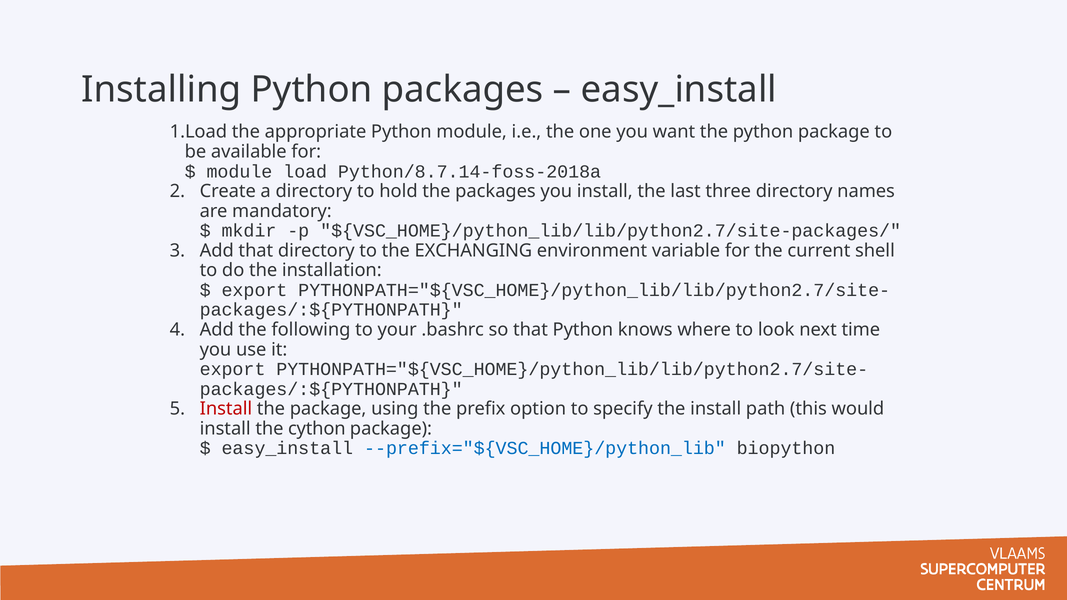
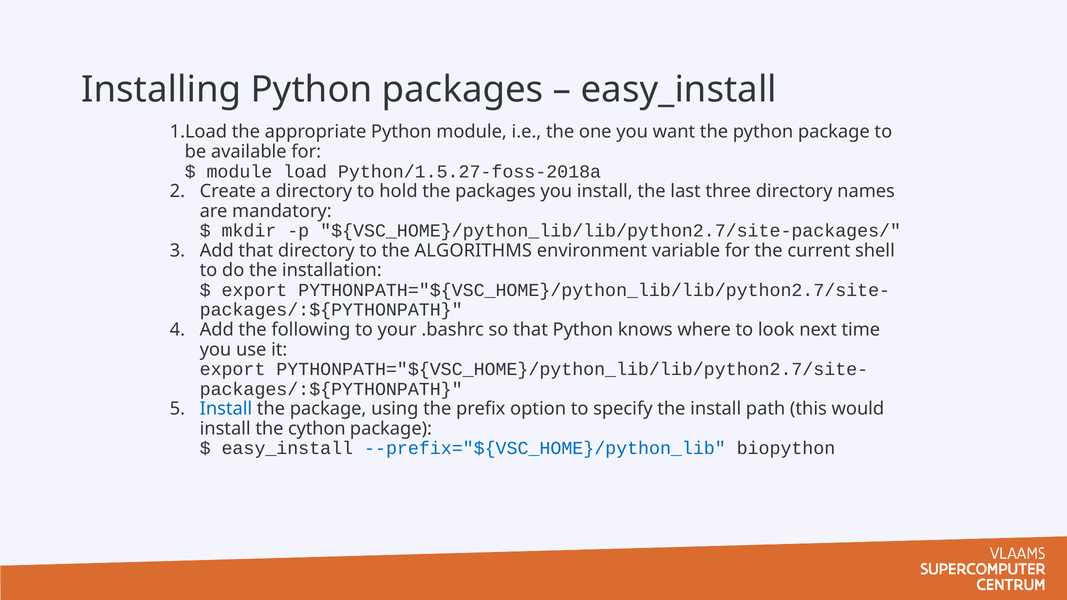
Python/8.7.14-foss-2018a: Python/8.7.14-foss-2018a -> Python/1.5.27-foss-2018a
EXCHANGING: EXCHANGING -> ALGORITHMS
Install at (226, 409) colour: red -> blue
